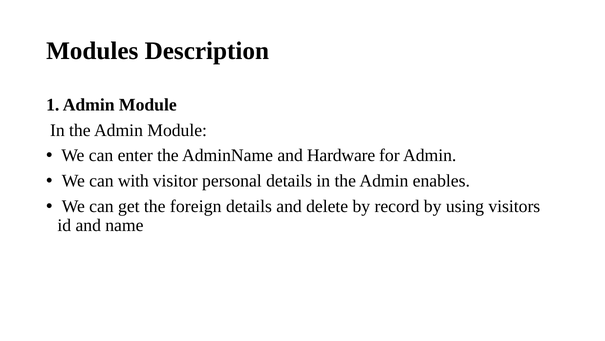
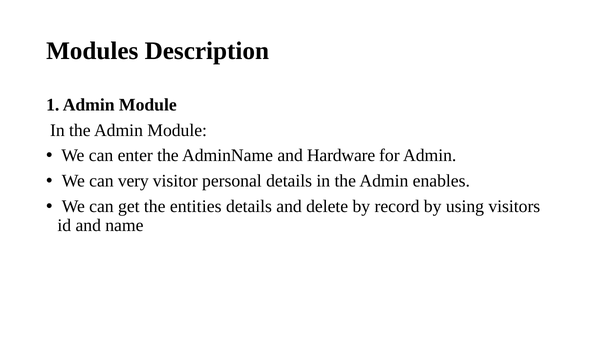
with: with -> very
foreign: foreign -> entities
